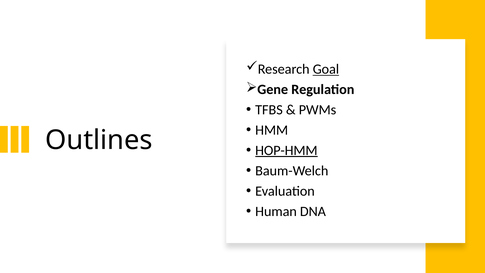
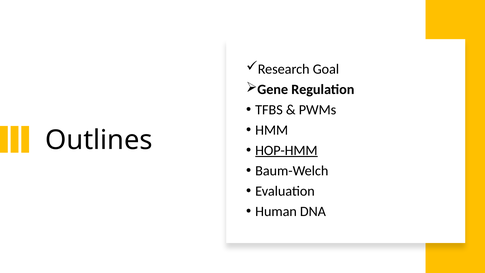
Goal underline: present -> none
